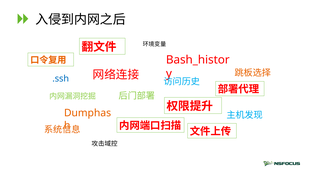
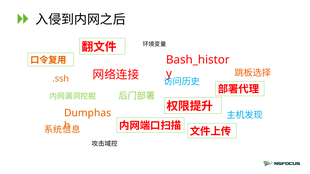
.ssh colour: blue -> orange
